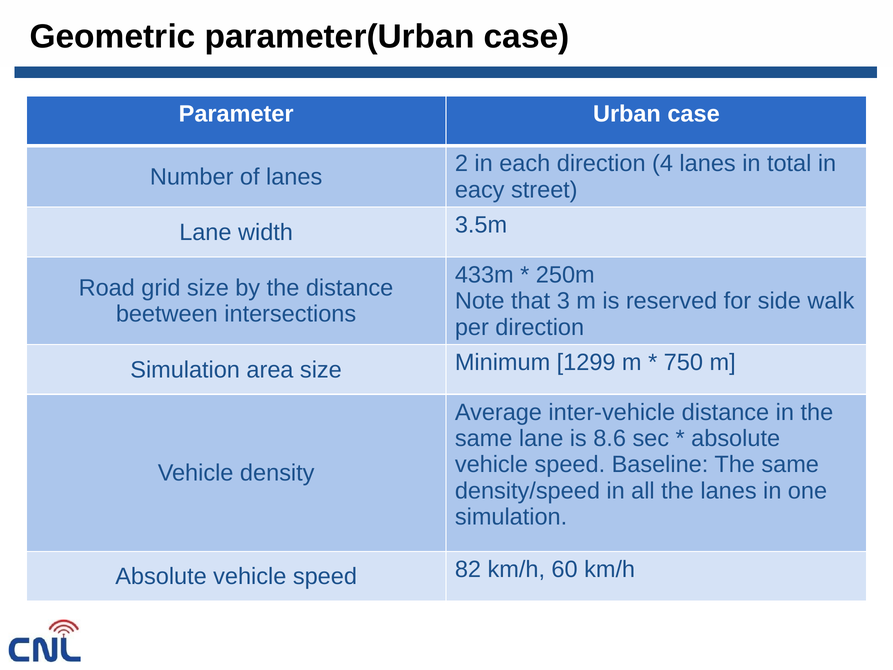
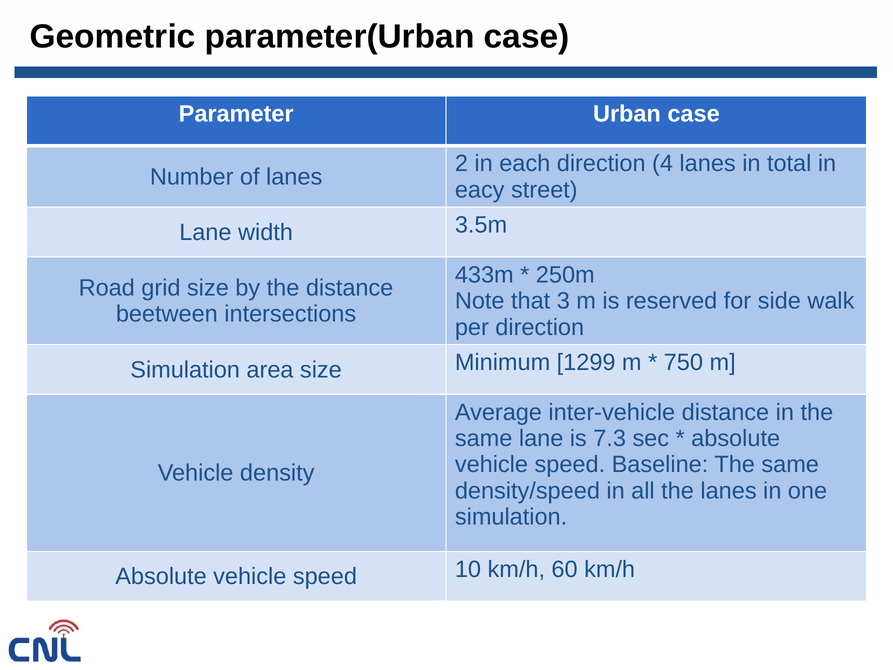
8.6: 8.6 -> 7.3
82: 82 -> 10
